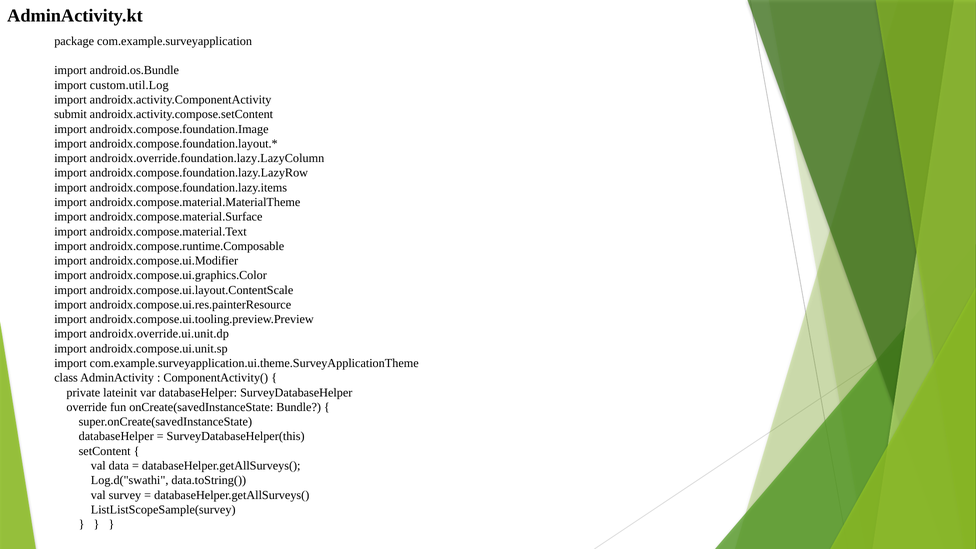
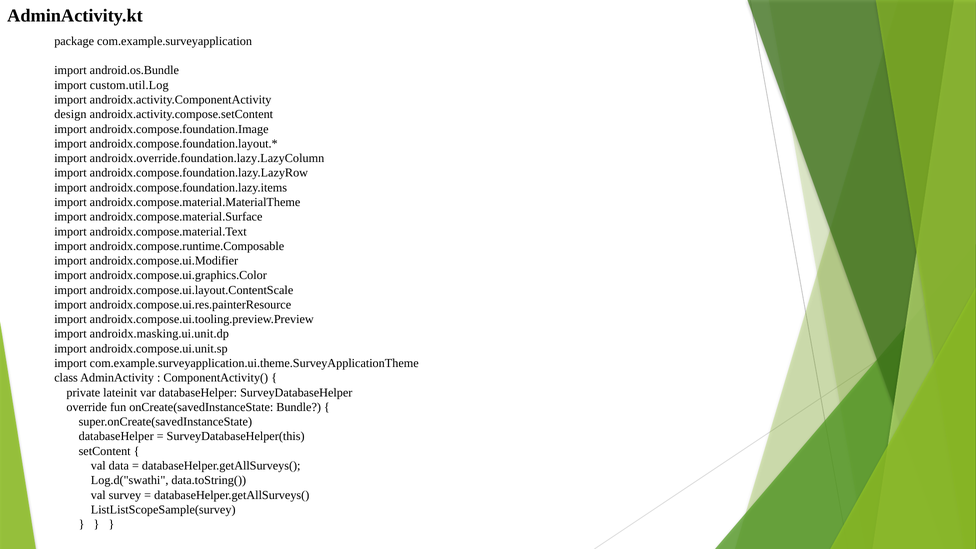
submit: submit -> design
androidx.override.ui.unit.dp: androidx.override.ui.unit.dp -> androidx.masking.ui.unit.dp
